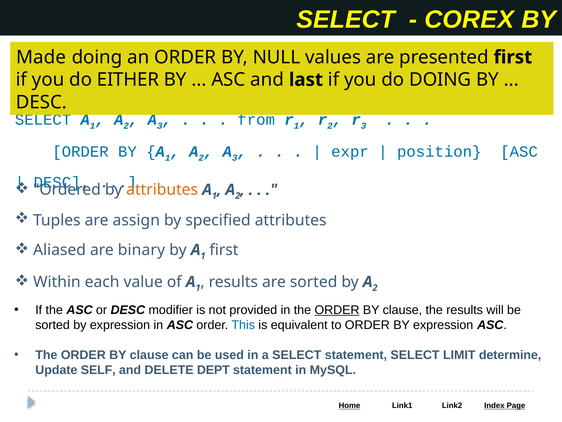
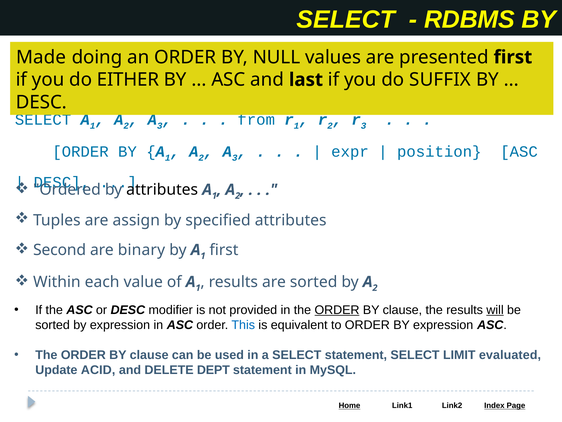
COREX: COREX -> RDBMS
do DOING: DOING -> SUFFIX
attributes at (162, 190) colour: orange -> black
Aliased: Aliased -> Second
will underline: none -> present
determine: determine -> evaluated
SELF: SELF -> ACID
